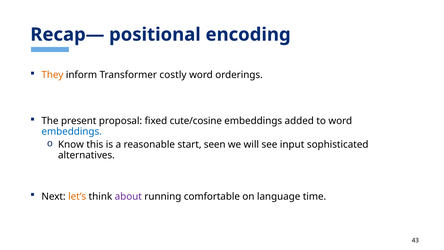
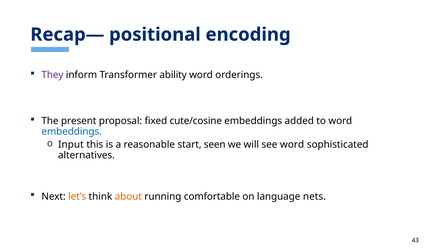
They colour: orange -> purple
costly: costly -> ability
Know: Know -> Input
see input: input -> word
about colour: purple -> orange
time: time -> nets
